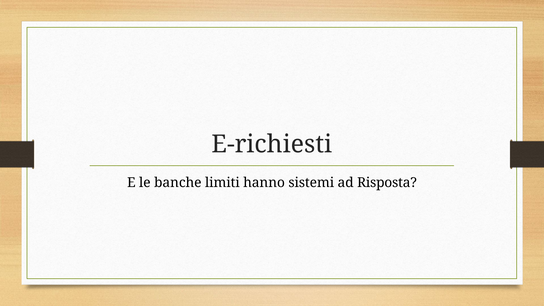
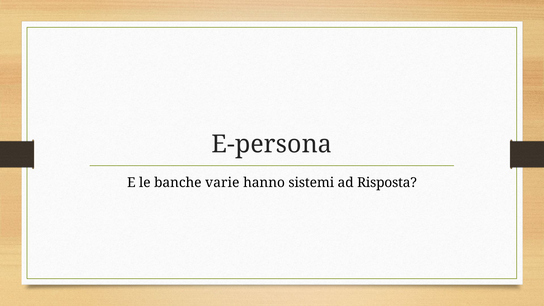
E-richiesti: E-richiesti -> E-persona
limiti: limiti -> varie
